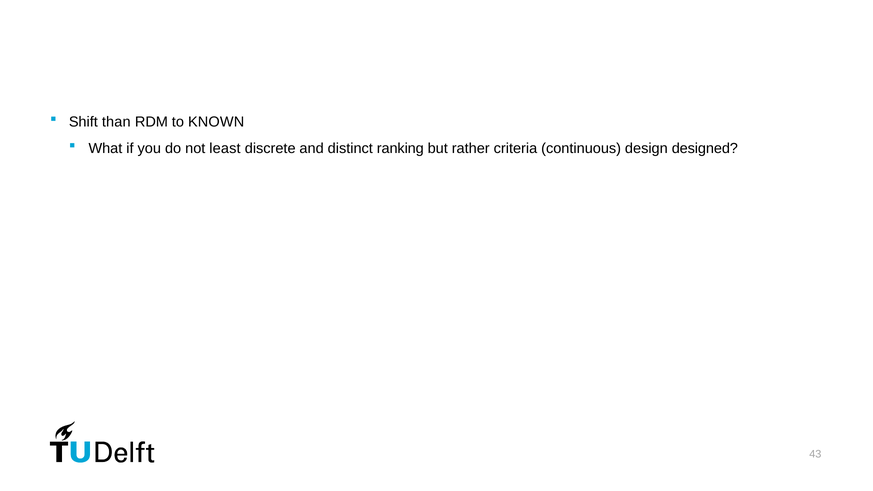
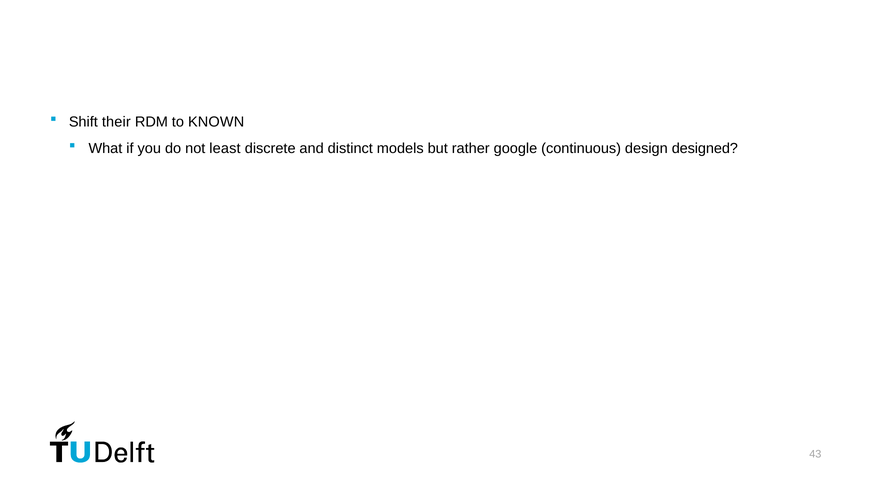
than: than -> their
ranking: ranking -> models
criteria: criteria -> google
